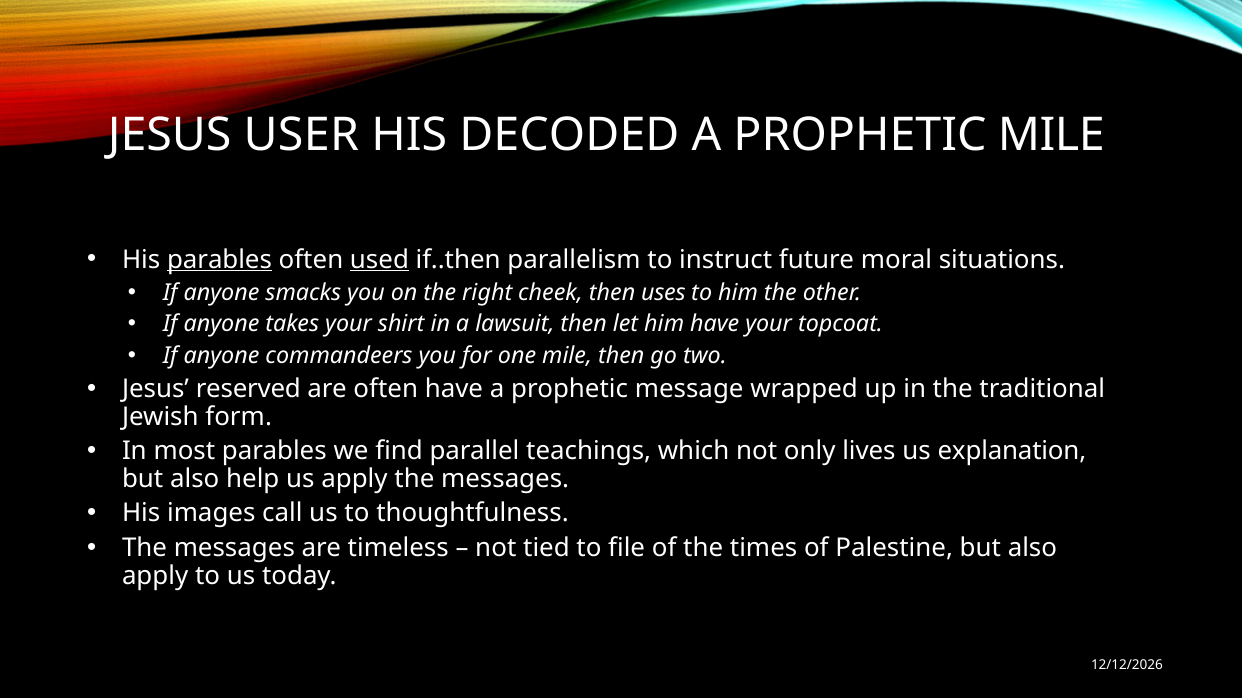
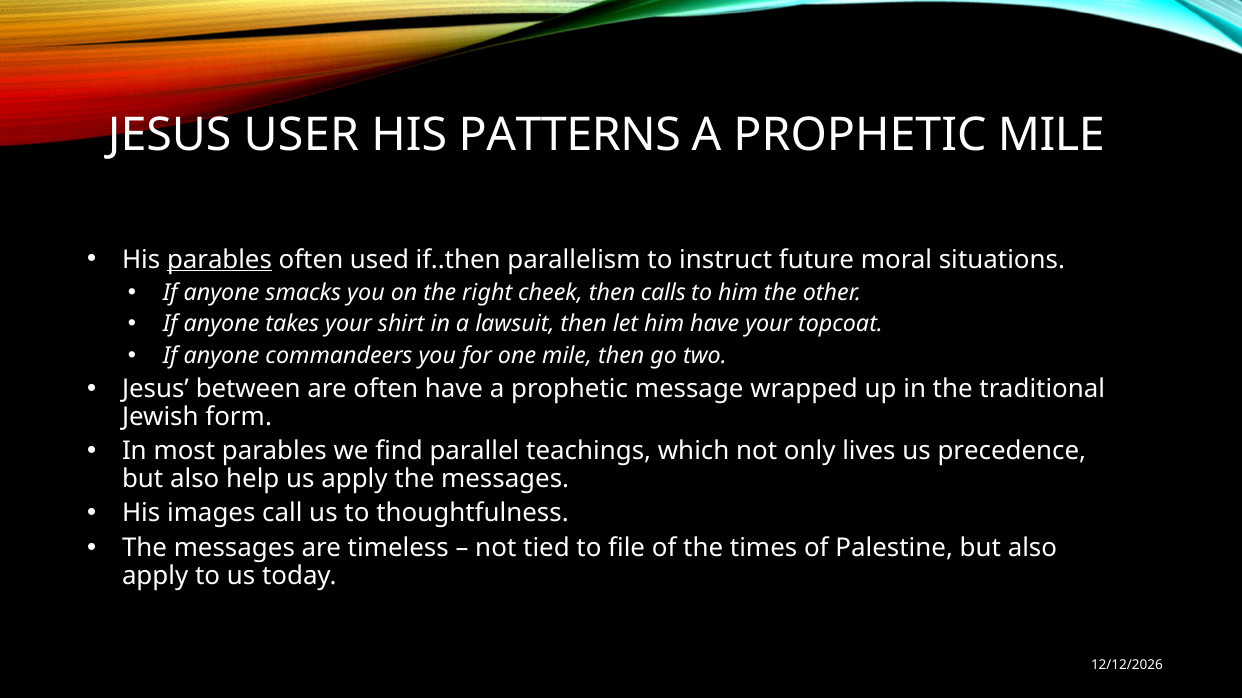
DECODED: DECODED -> PATTERNS
used underline: present -> none
uses: uses -> calls
reserved: reserved -> between
explanation: explanation -> precedence
